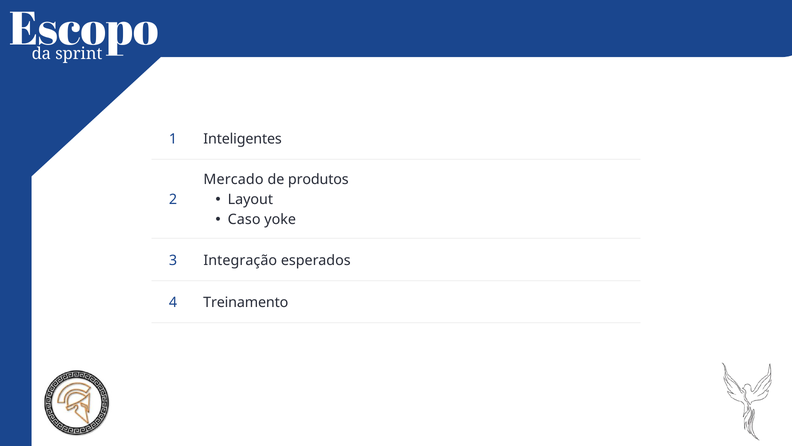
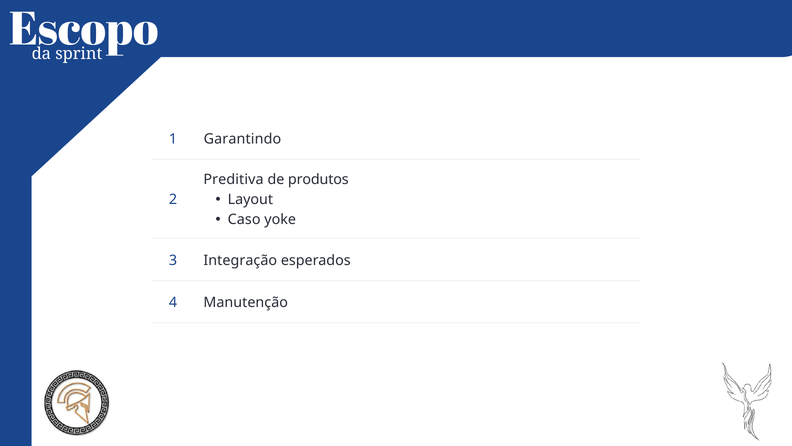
Inteligentes: Inteligentes -> Garantindo
Mercado: Mercado -> Preditiva
Treinamento: Treinamento -> Manutenção
